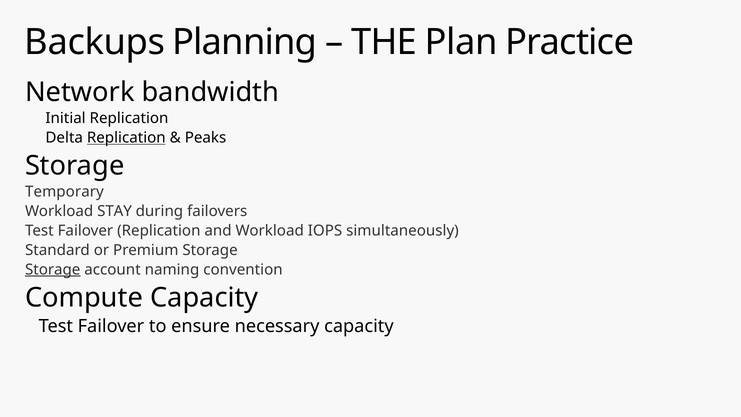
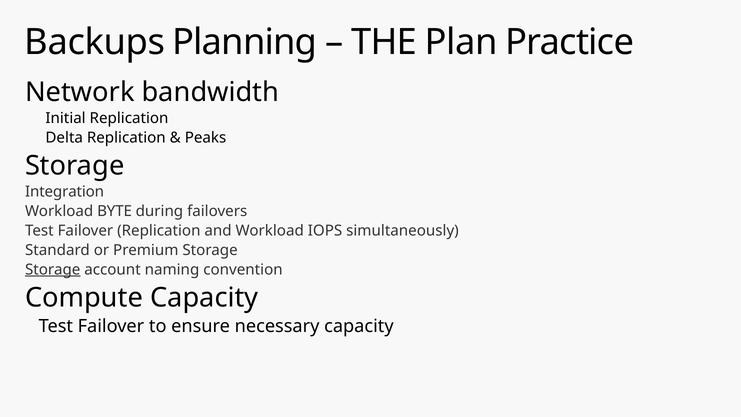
Replication at (126, 138) underline: present -> none
Temporary: Temporary -> Integration
STAY: STAY -> BYTE
